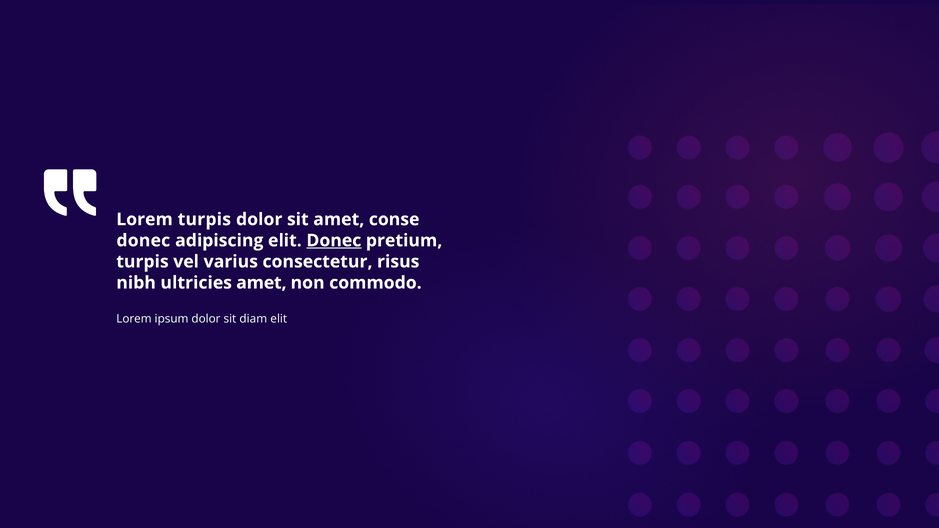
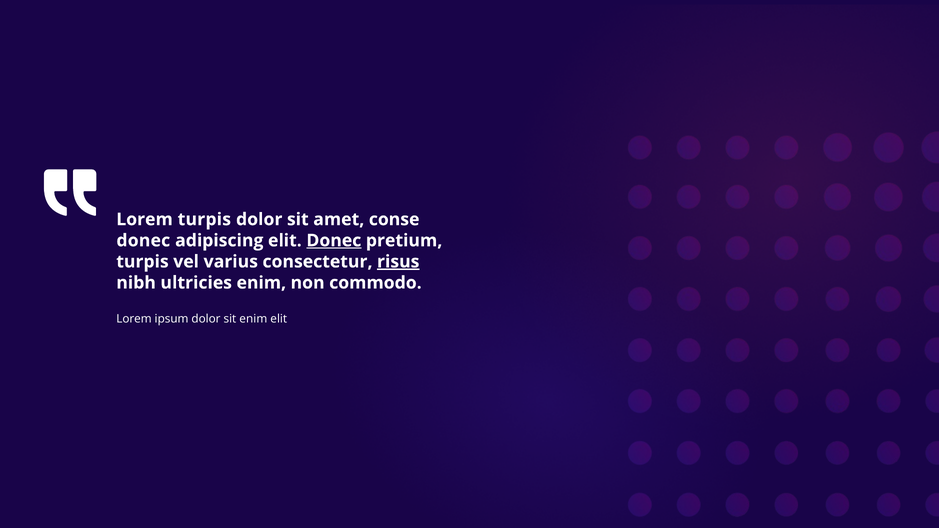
risus underline: none -> present
ultricies amet: amet -> enim
sit diam: diam -> enim
